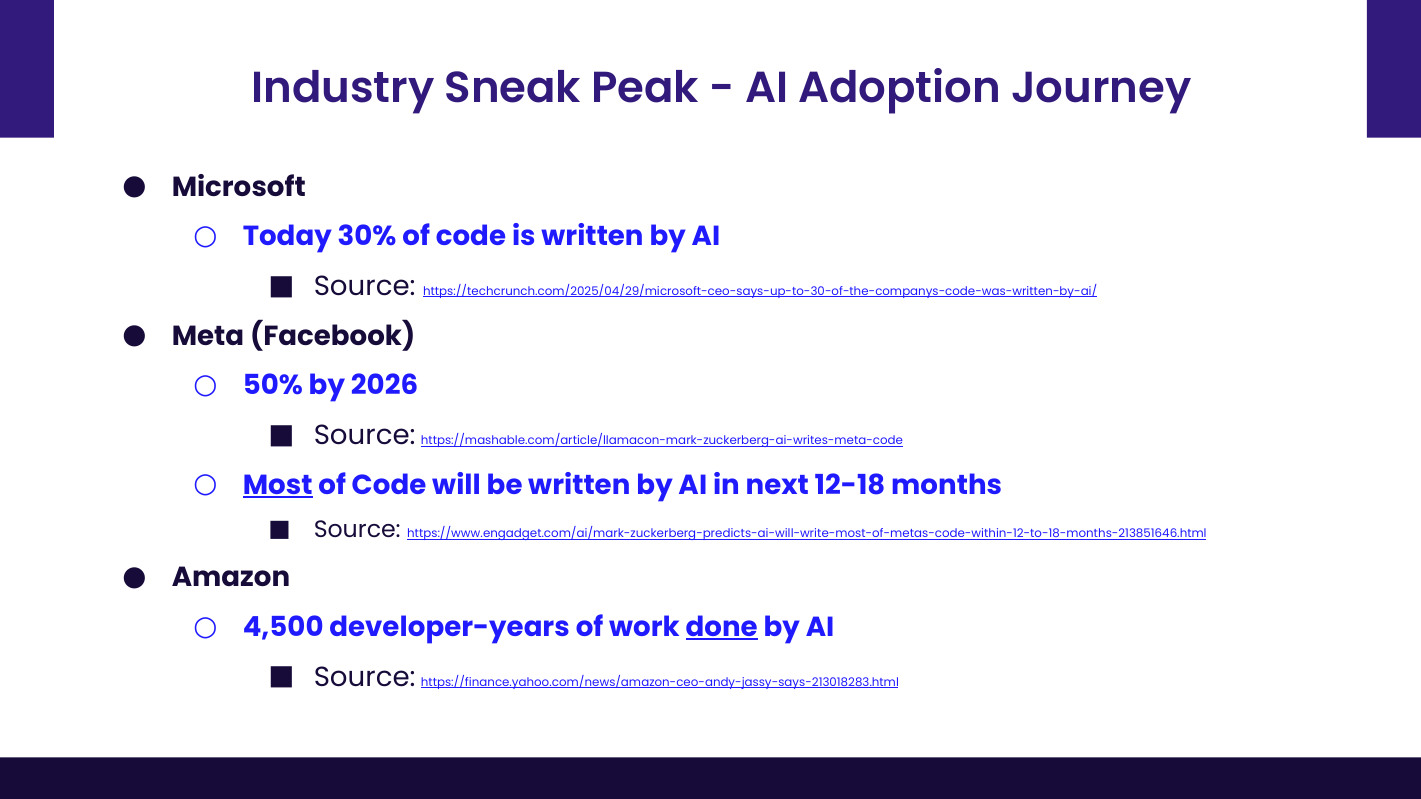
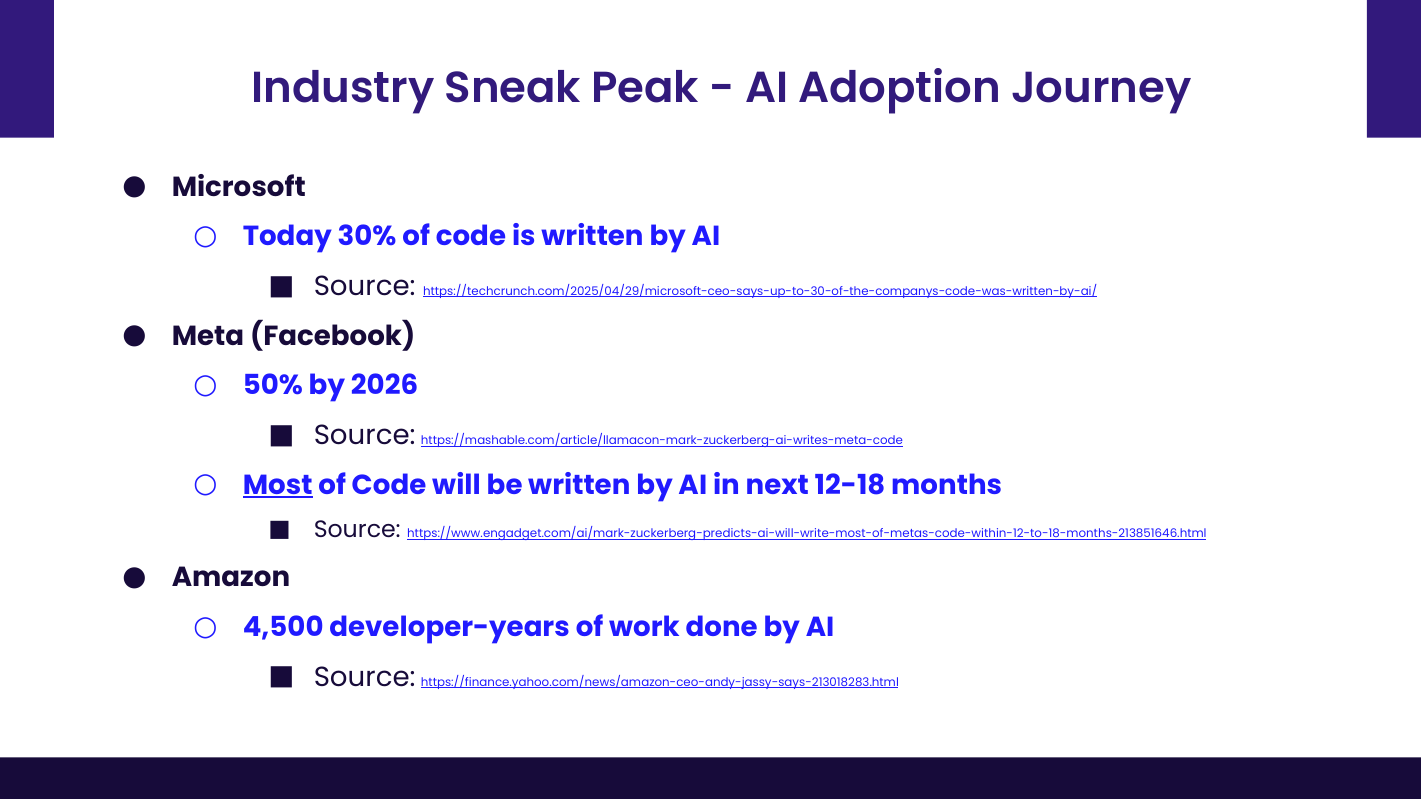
done underline: present -> none
